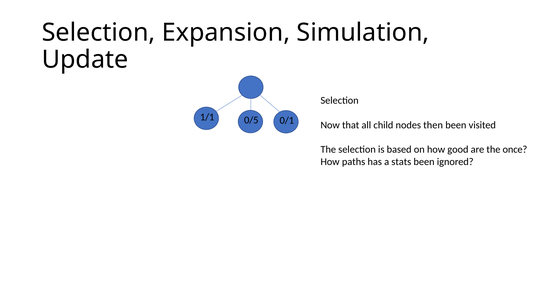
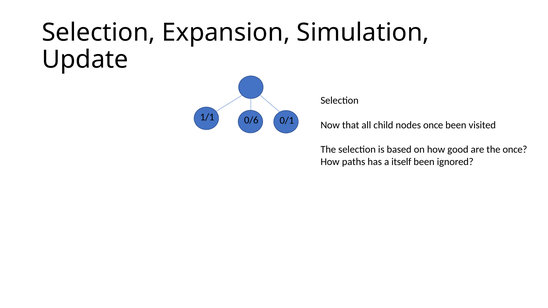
0/5: 0/5 -> 0/6
nodes then: then -> once
stats: stats -> itself
